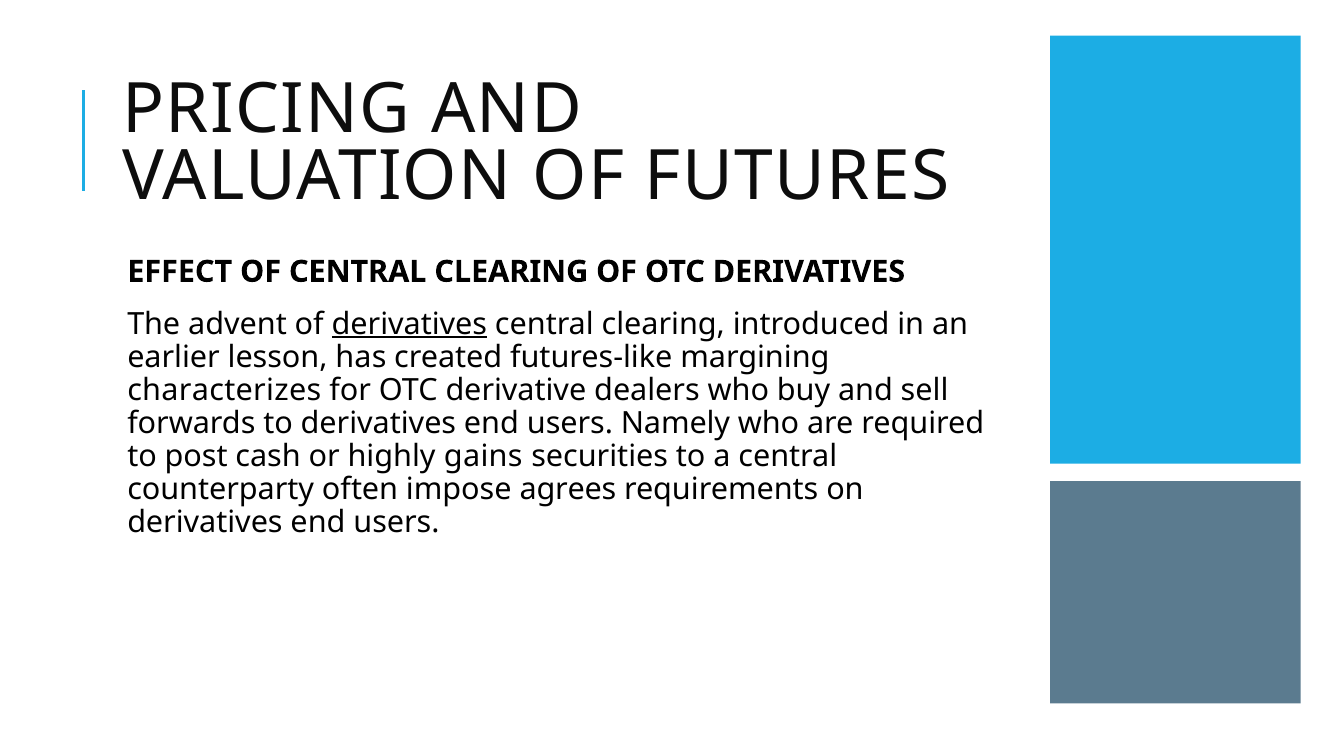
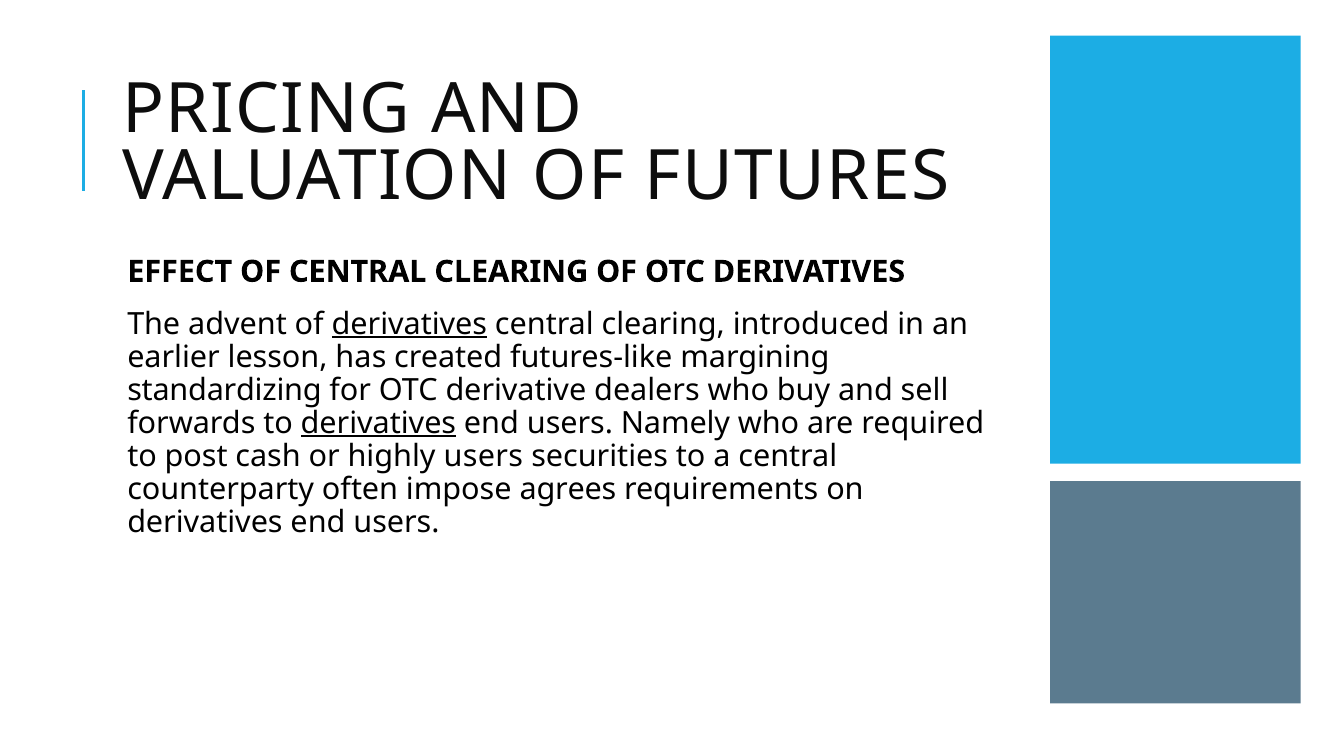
characterizes: characterizes -> standardizing
derivatives at (378, 423) underline: none -> present
highly gains: gains -> users
